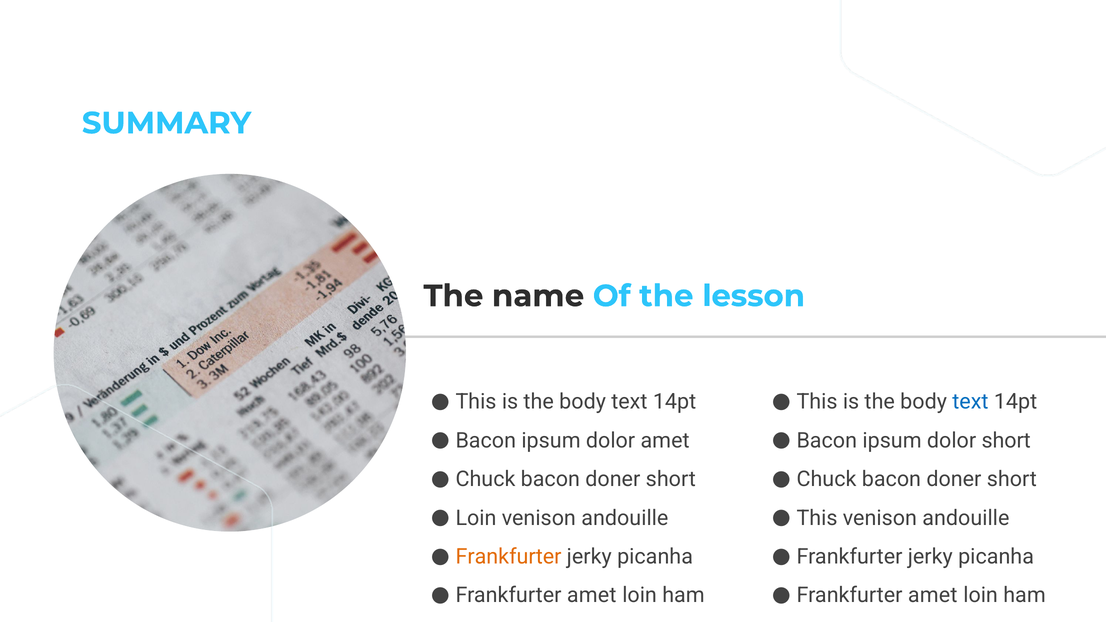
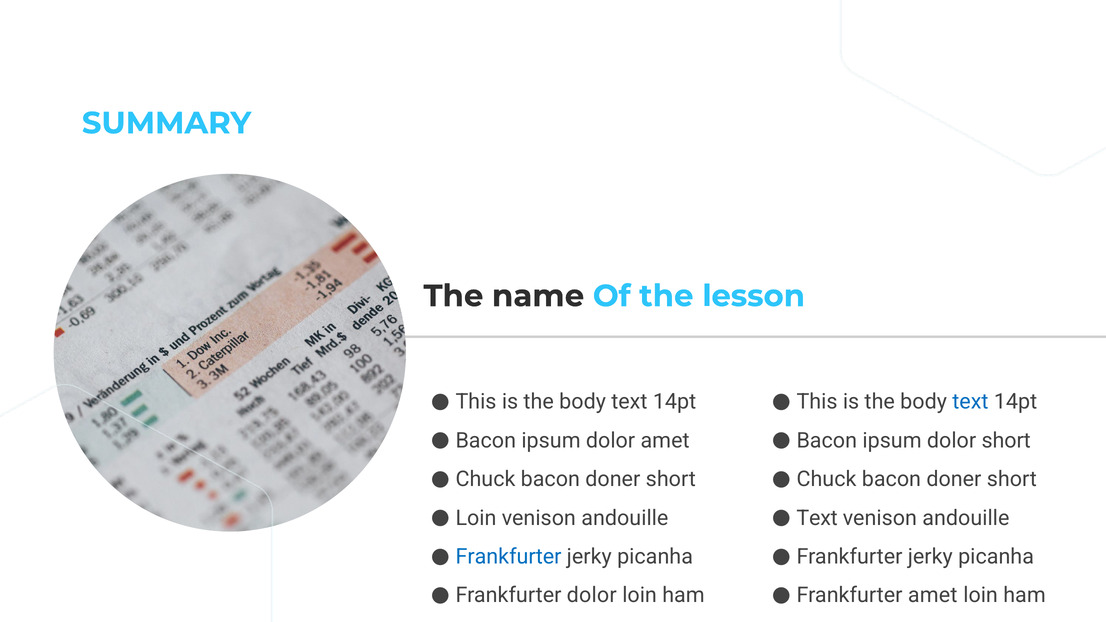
This at (817, 518): This -> Text
Frankfurter at (508, 557) colour: orange -> blue
amet at (592, 595): amet -> dolor
